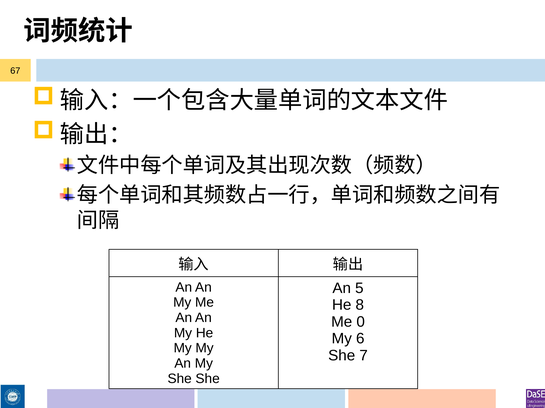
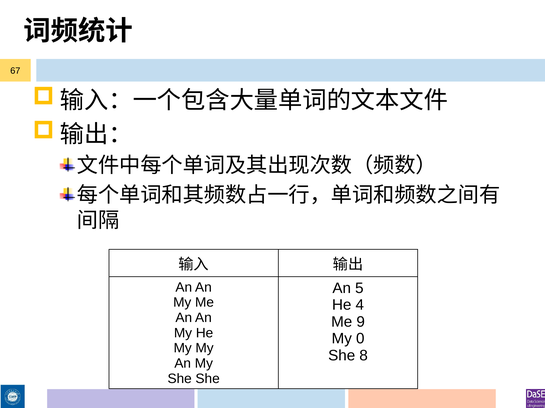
8: 8 -> 4
0: 0 -> 9
6: 6 -> 0
7: 7 -> 8
